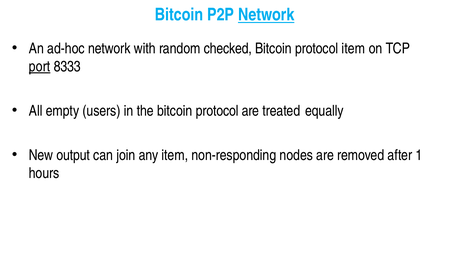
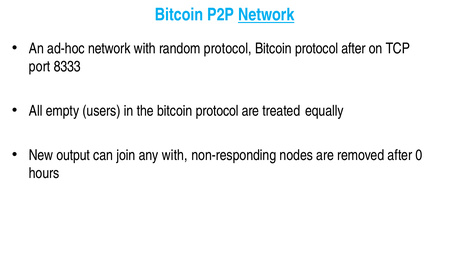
random checked: checked -> protocol
protocol item: item -> after
port underline: present -> none
any item: item -> with
1: 1 -> 0
